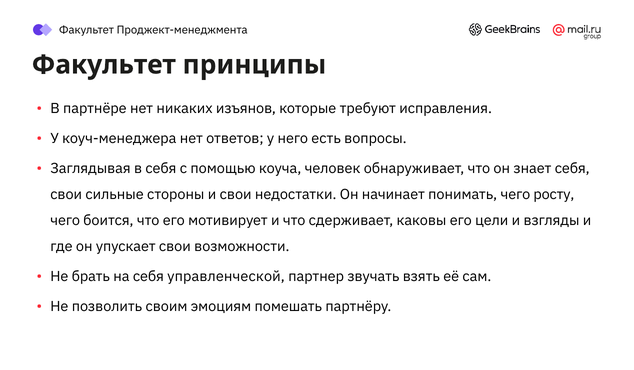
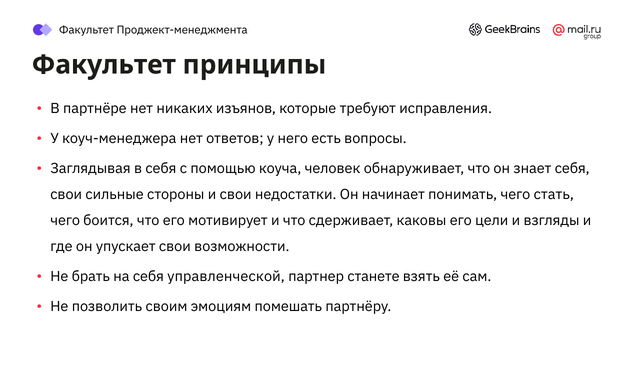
росту: росту -> стать
звучать: звучать -> станете
